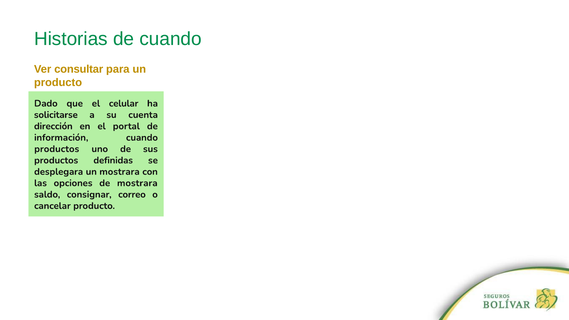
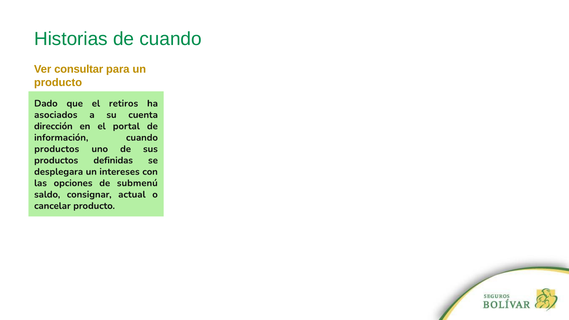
celular: celular -> retiros
solicitarse: solicitarse -> asociados
un mostrara: mostrara -> intereses
de mostrara: mostrara -> submenú
correo: correo -> actual
